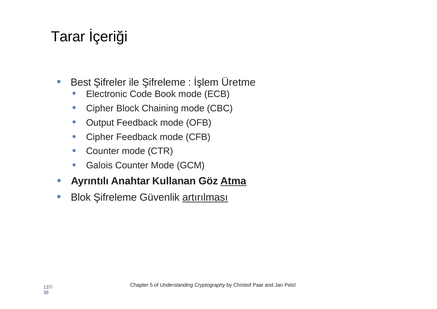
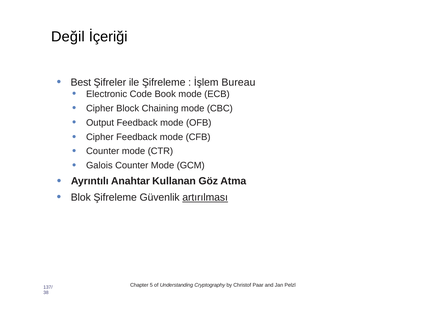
Tarar: Tarar -> Değil
Üretme: Üretme -> Bureau
Atma underline: present -> none
